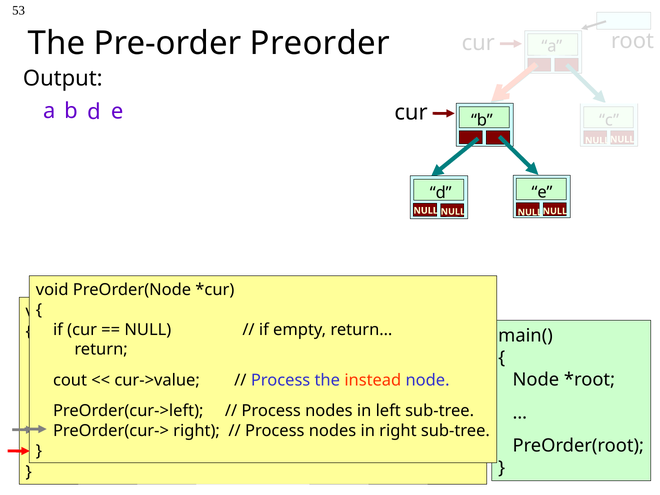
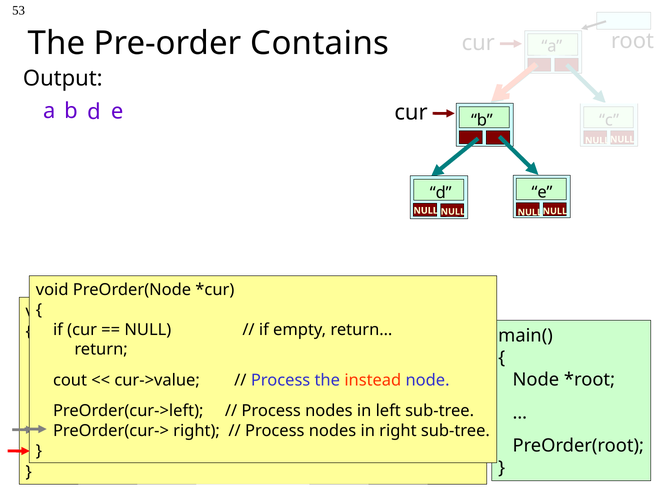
Preorder: Preorder -> Contains
